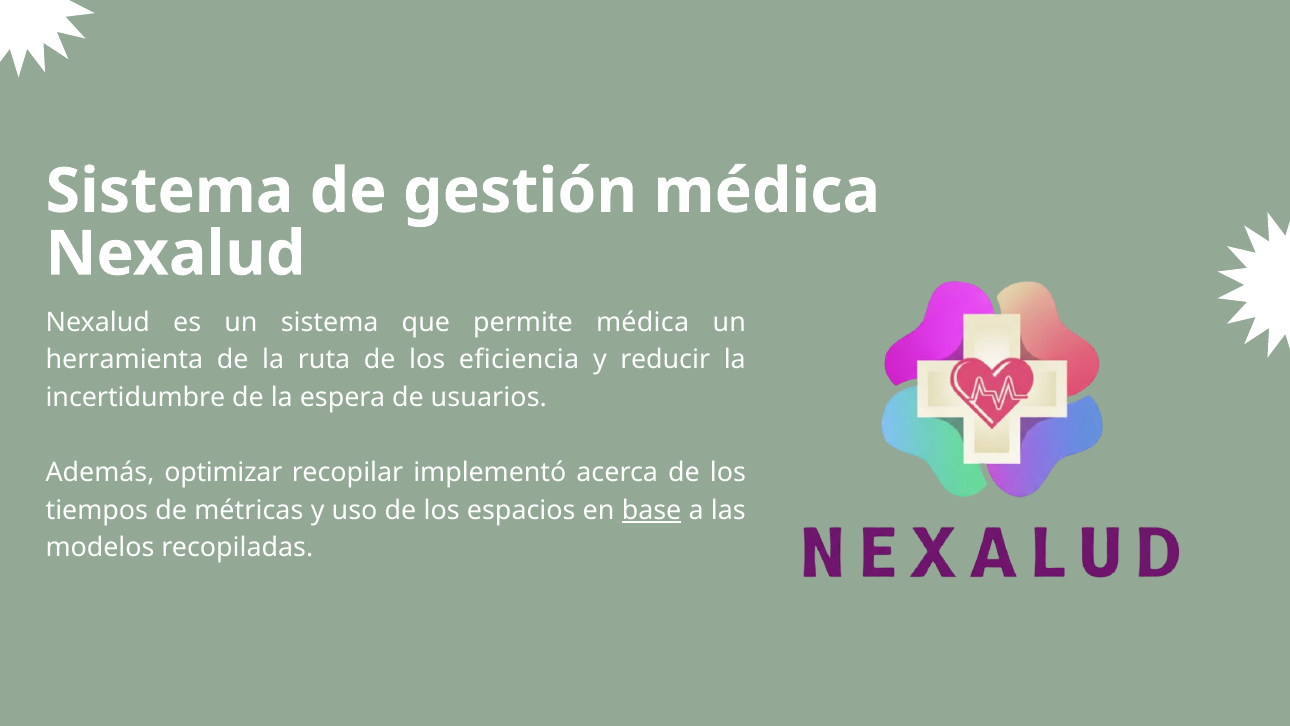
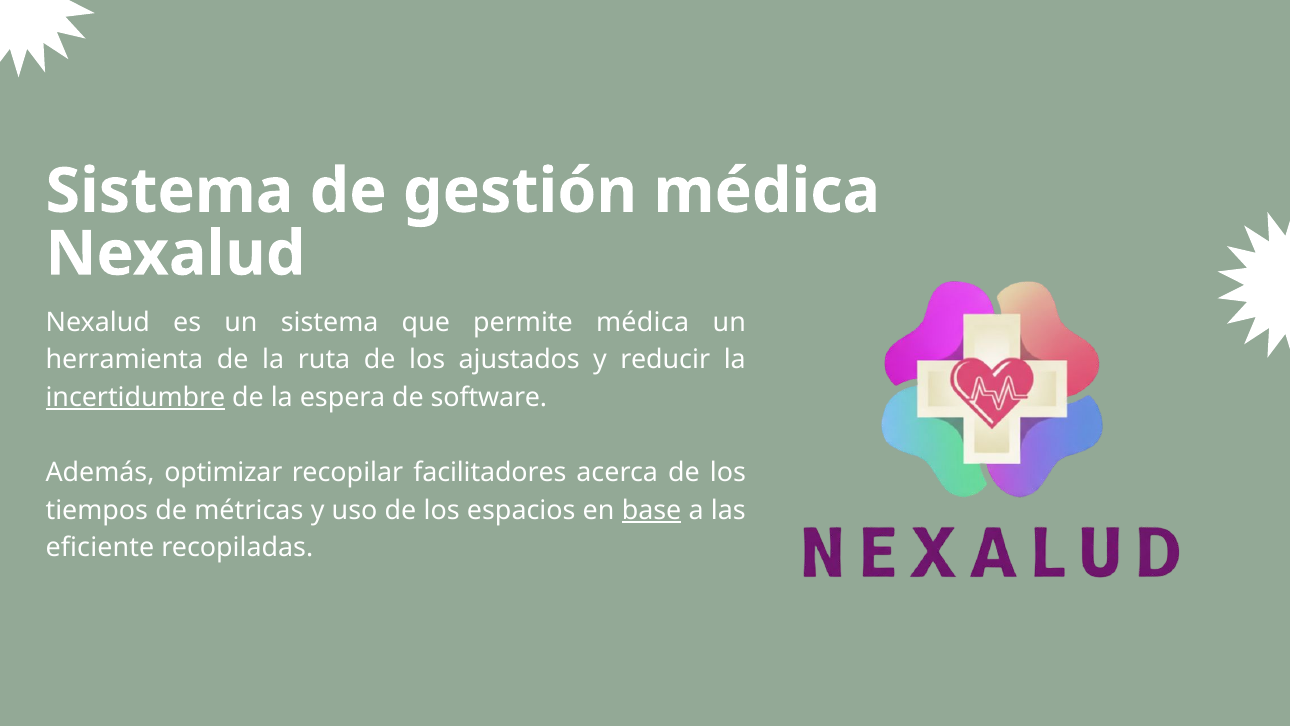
eficiencia: eficiencia -> ajustados
incertidumbre underline: none -> present
usuarios: usuarios -> software
implementó: implementó -> facilitadores
modelos: modelos -> eficiente
